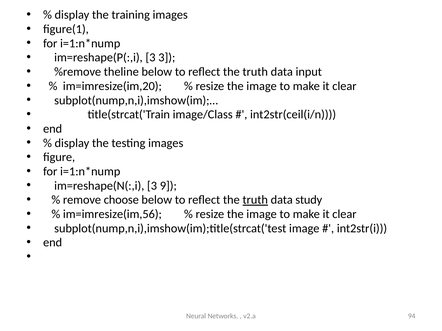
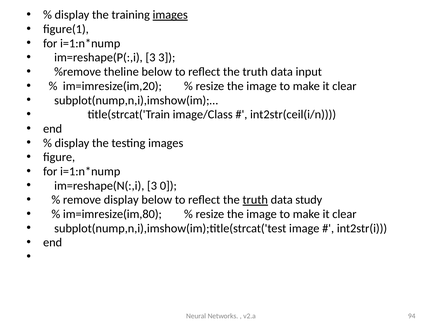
images at (170, 15) underline: none -> present
9: 9 -> 0
remove choose: choose -> display
im=imresize(im,56: im=imresize(im,56 -> im=imresize(im,80
